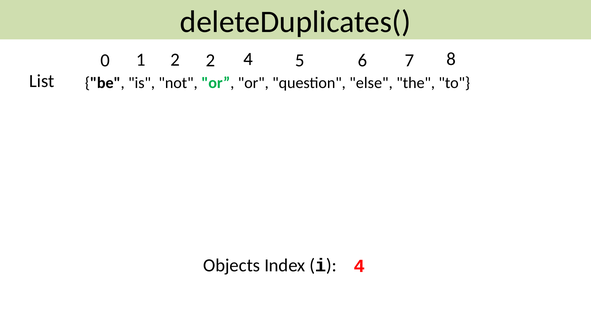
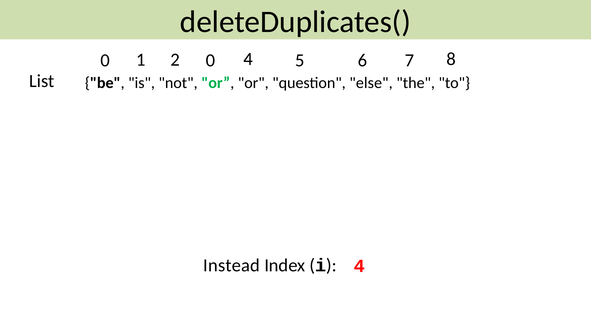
2 2: 2 -> 0
Objects: Objects -> Instead
